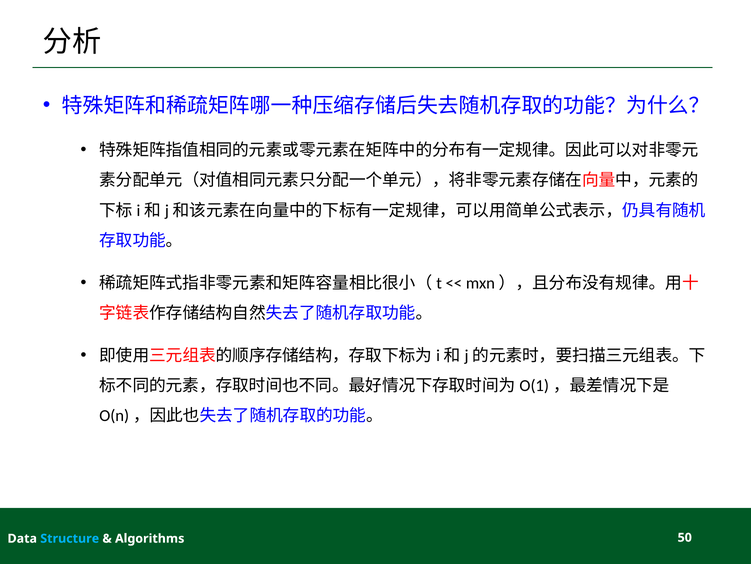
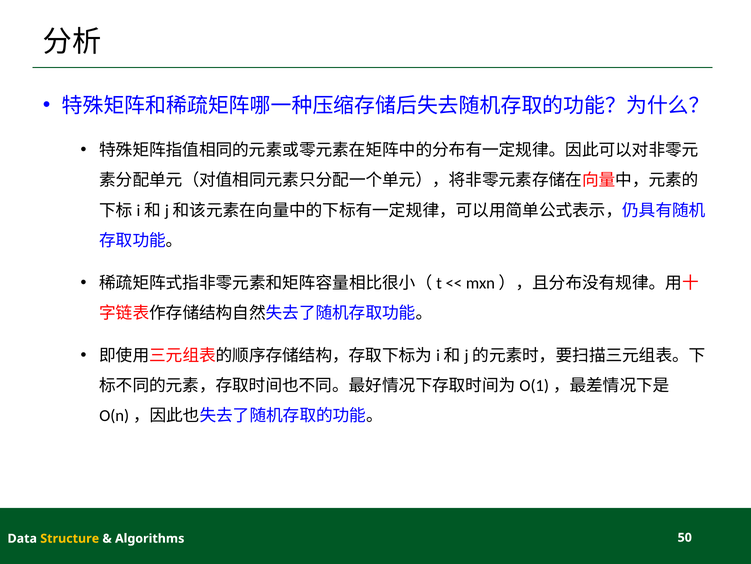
Structure colour: light blue -> yellow
